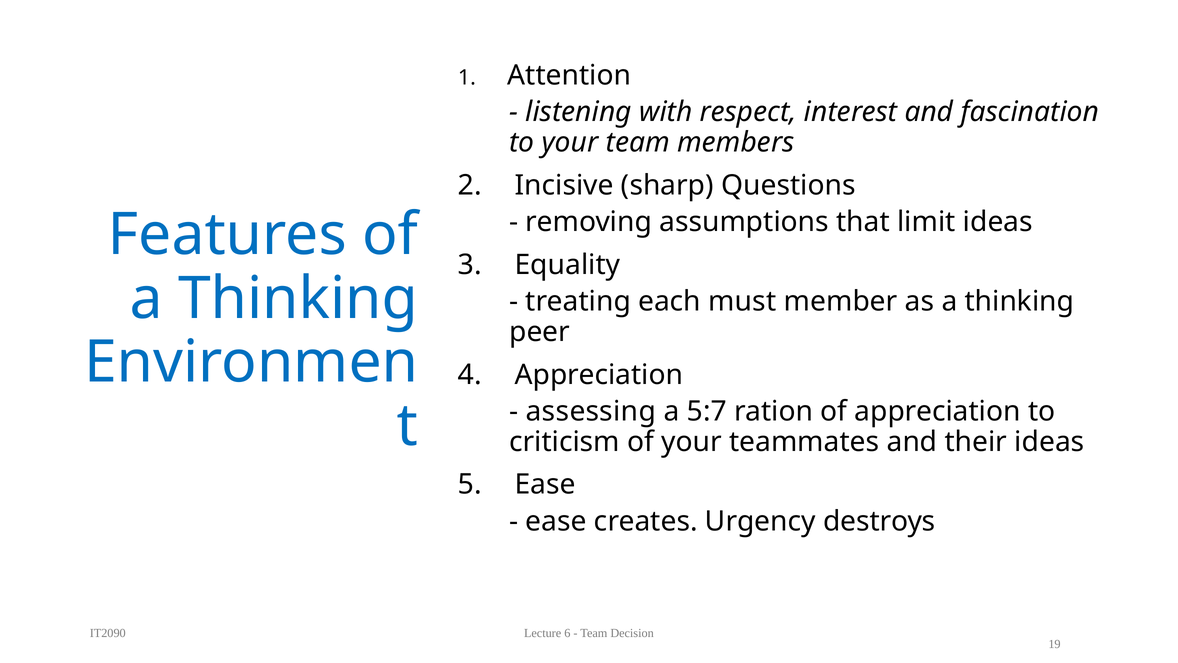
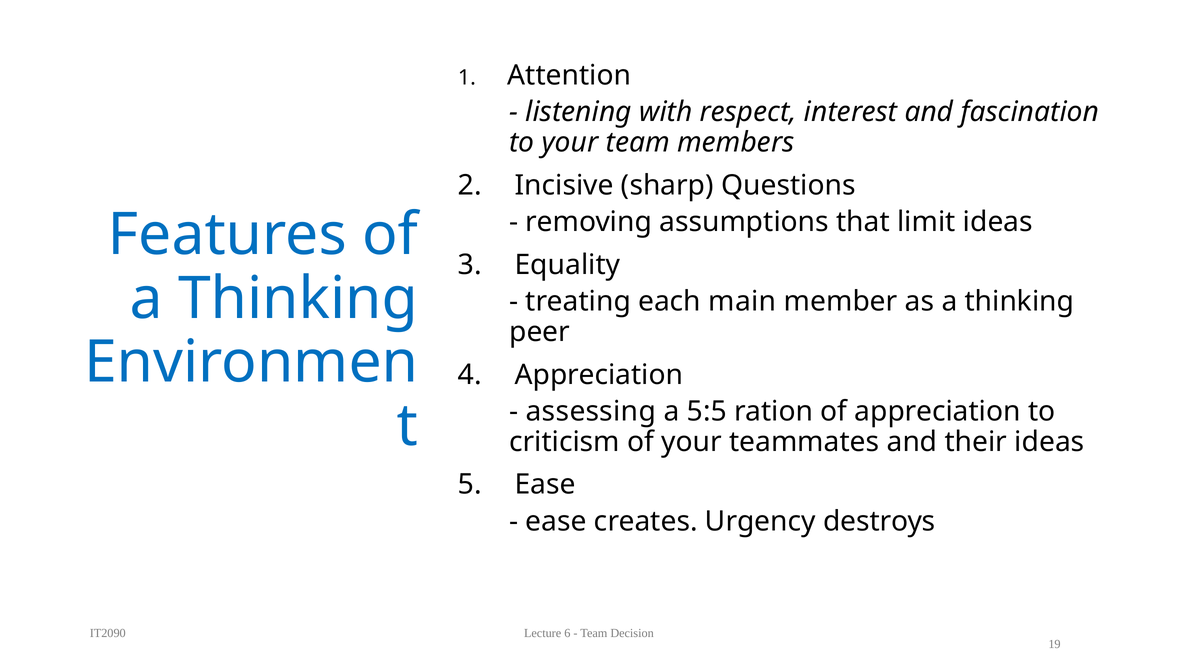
must: must -> main
5:7: 5:7 -> 5:5
